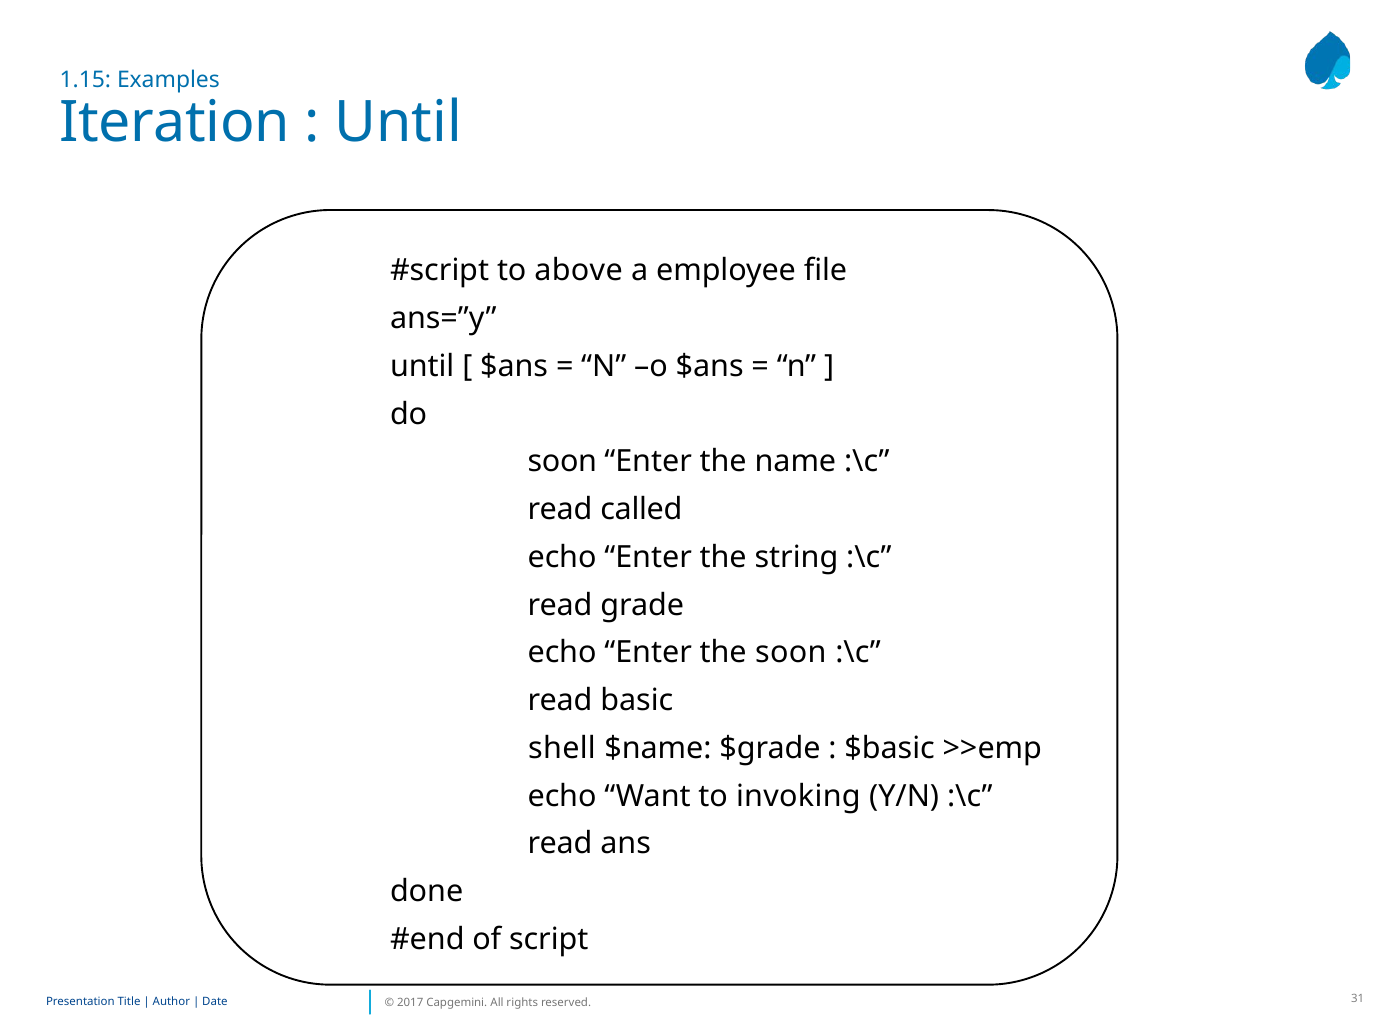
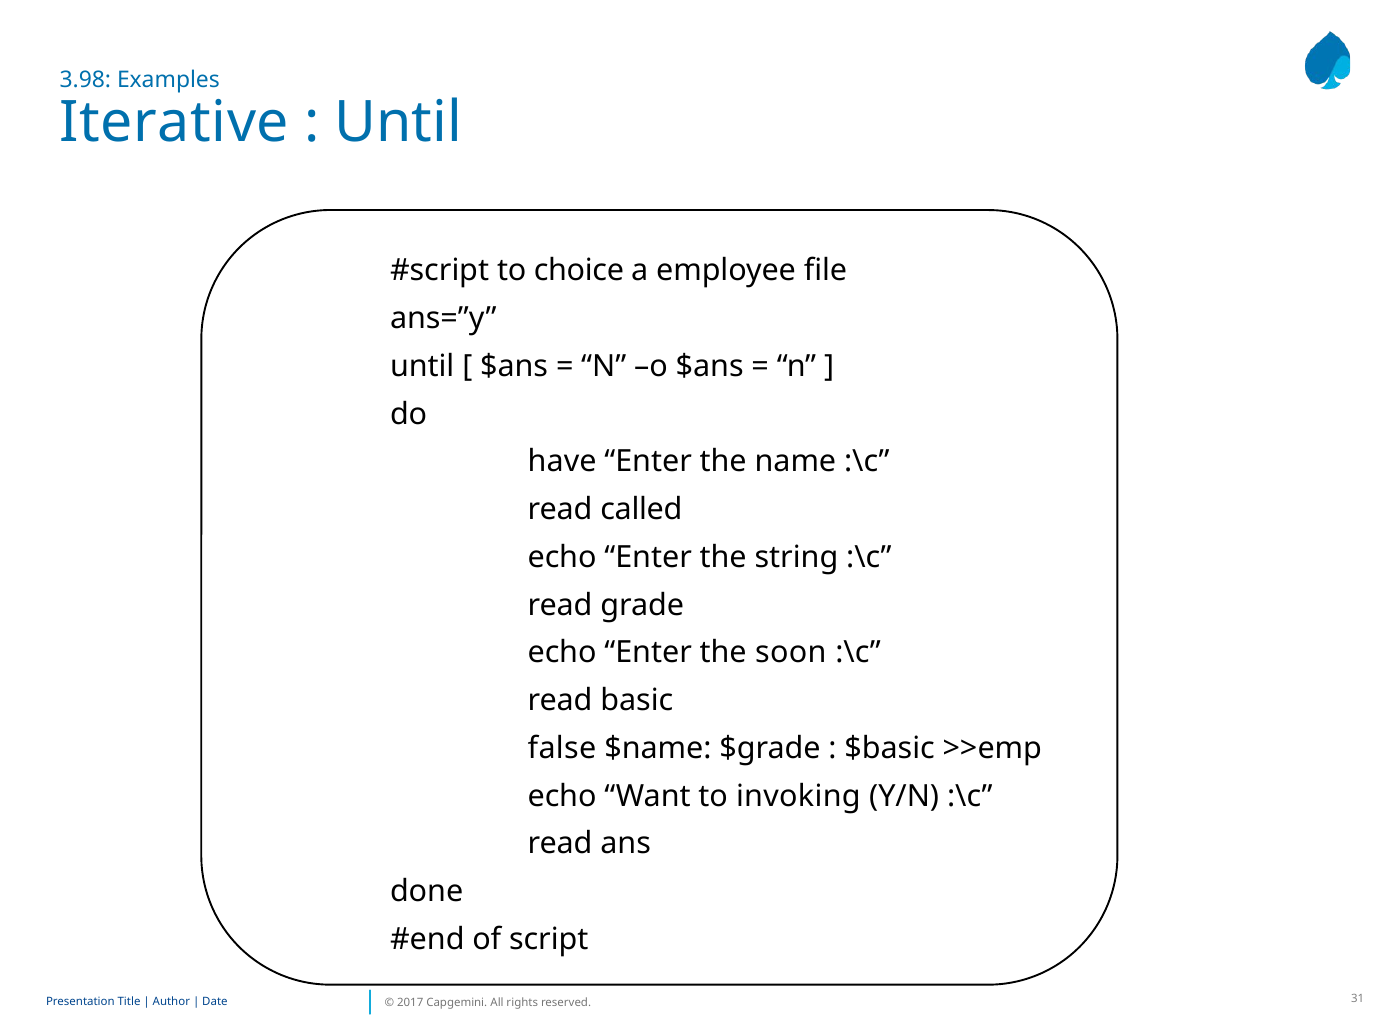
1.15: 1.15 -> 3.98
Iteration: Iteration -> Iterative
above: above -> choice
soon at (562, 462): soon -> have
shell: shell -> false
